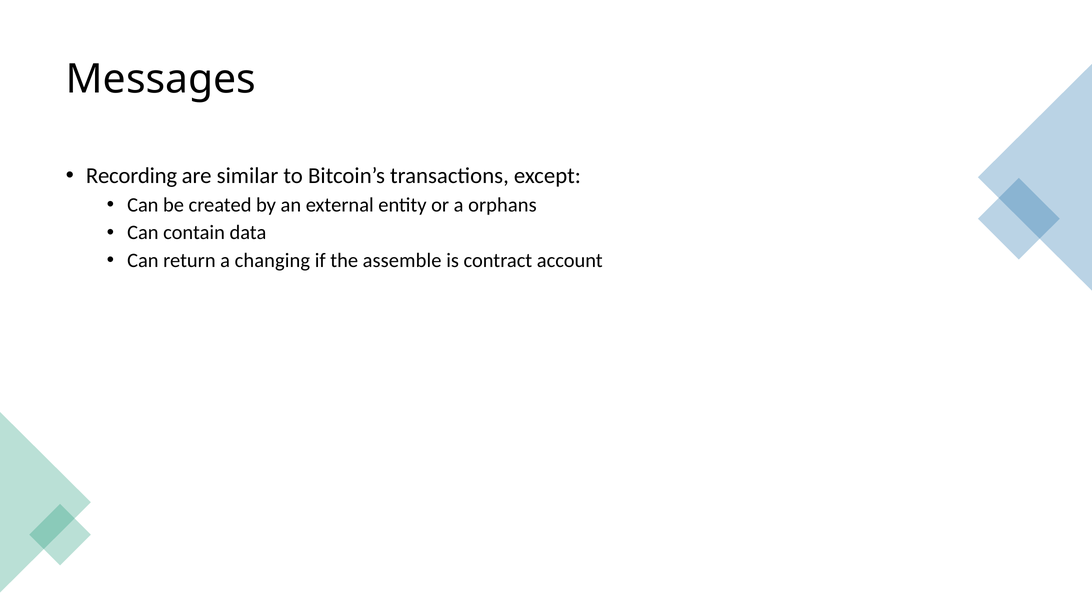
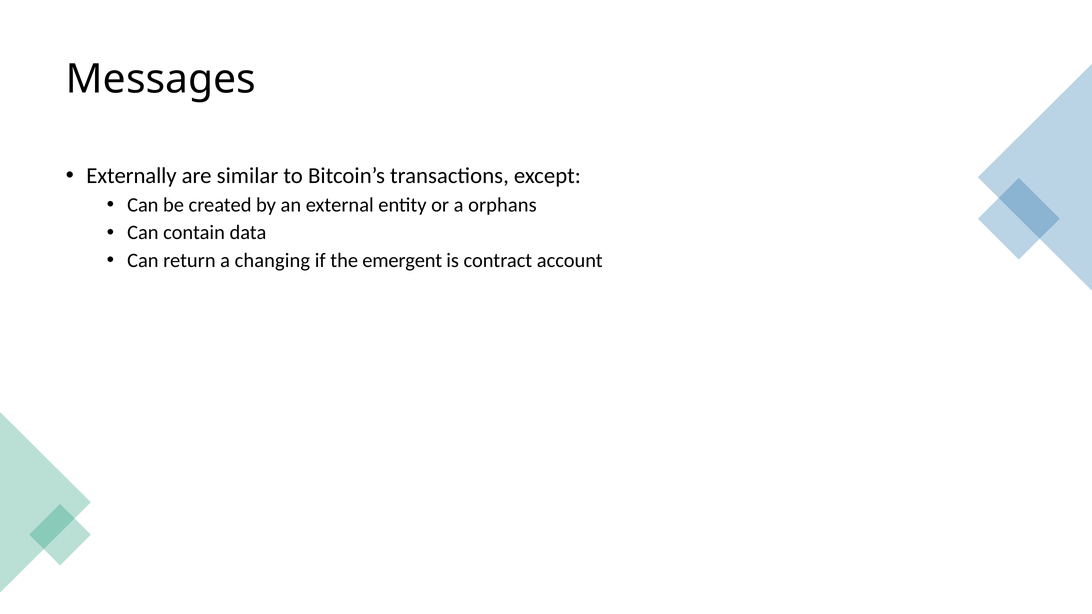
Recording: Recording -> Externally
assemble: assemble -> emergent
